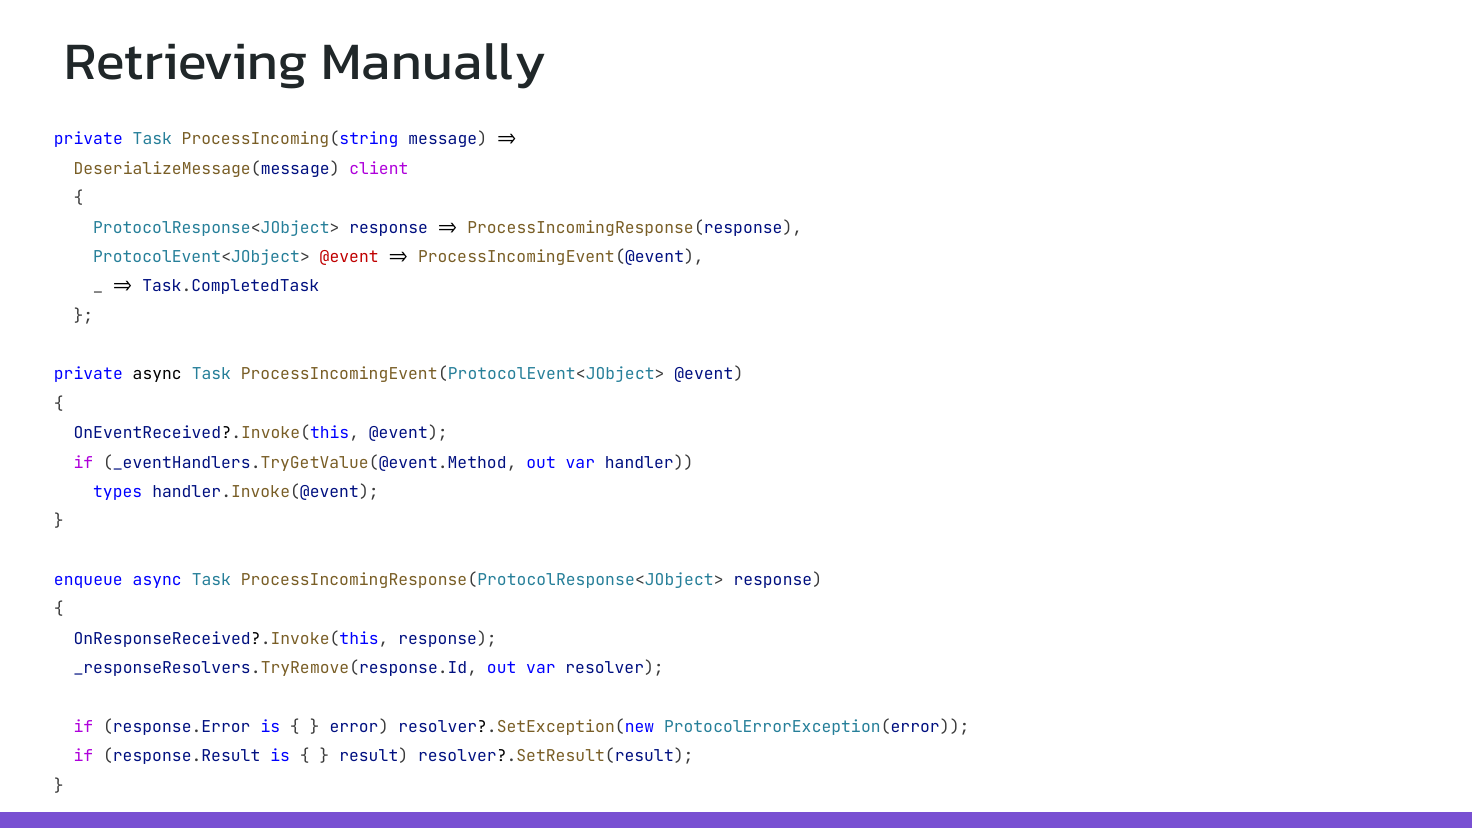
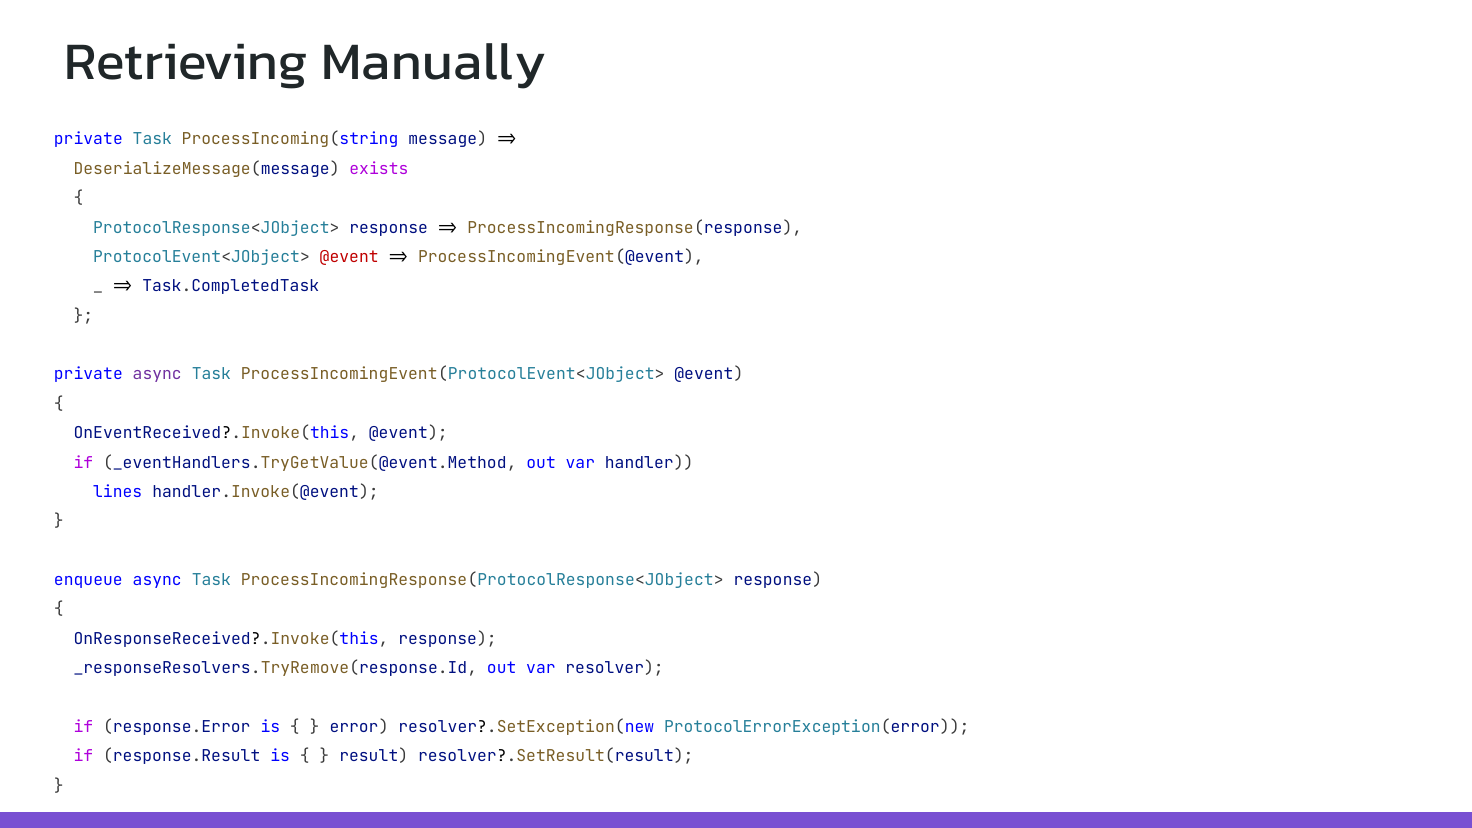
client: client -> exists
async at (157, 375) colour: black -> purple
types: types -> lines
